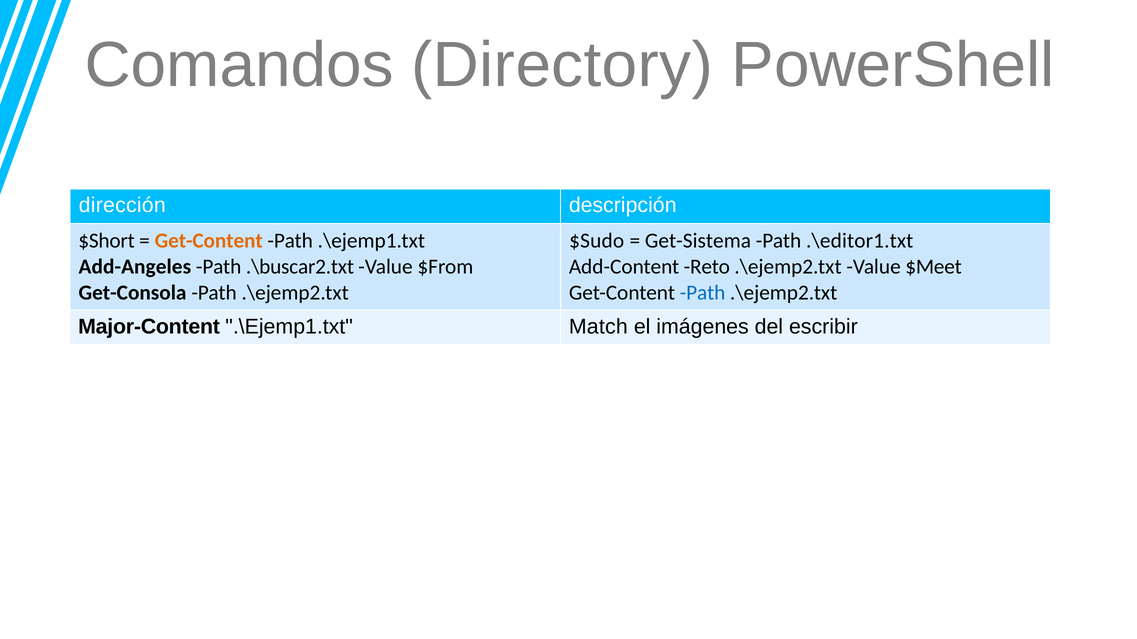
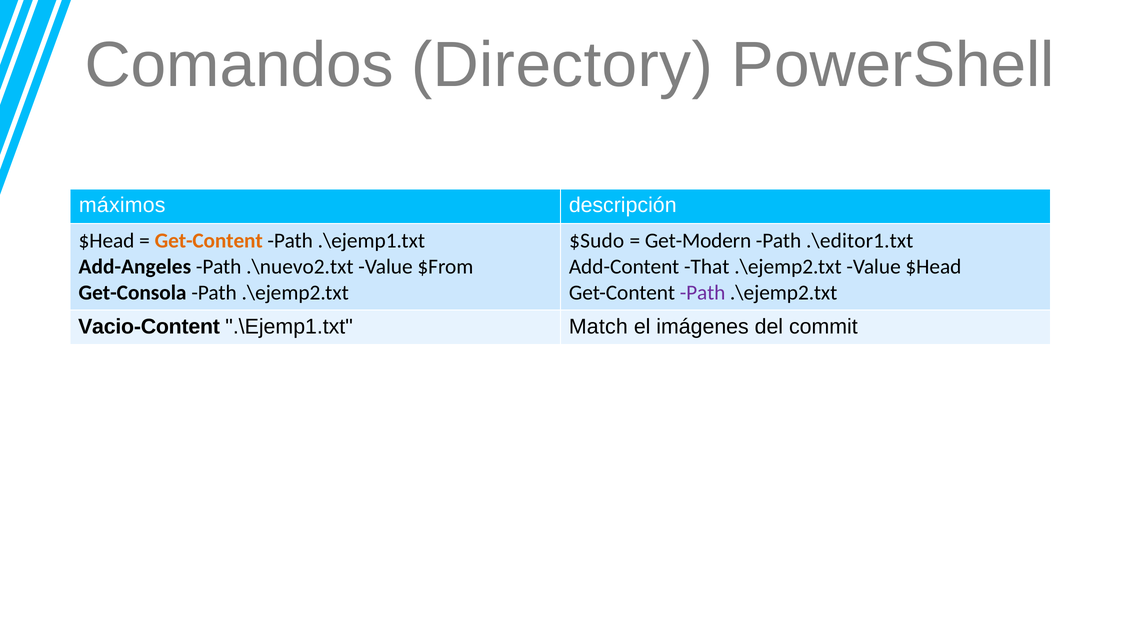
dirección: dirección -> máximos
$Short at (107, 241): $Short -> $Head
Get-Sistema: Get-Sistema -> Get-Modern
.\buscar2.txt: .\buscar2.txt -> .\nuevo2.txt
Reto: Reto -> That
Value $Meet: $Meet -> $Head
Path at (703, 293) colour: blue -> purple
Major-Content: Major-Content -> Vacio-Content
escribir: escribir -> commit
